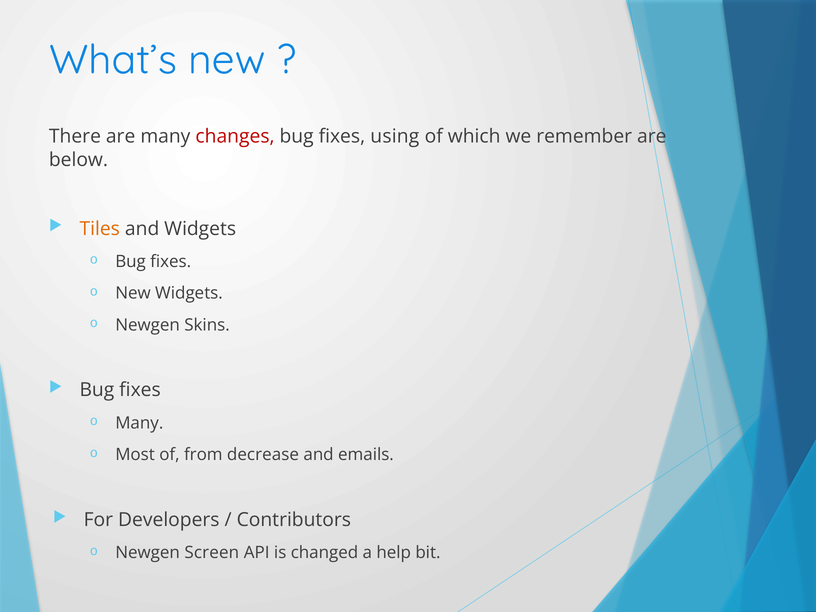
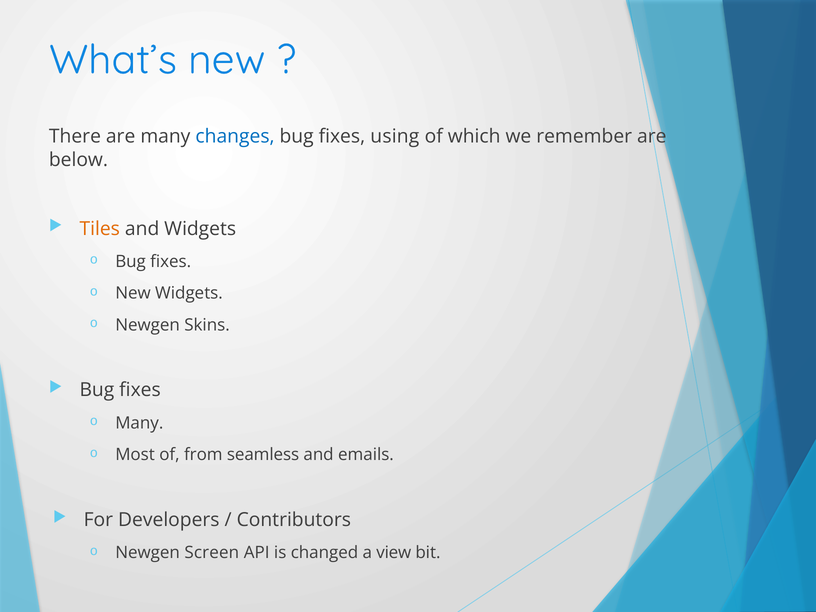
changes colour: red -> blue
decrease: decrease -> seamless
help: help -> view
